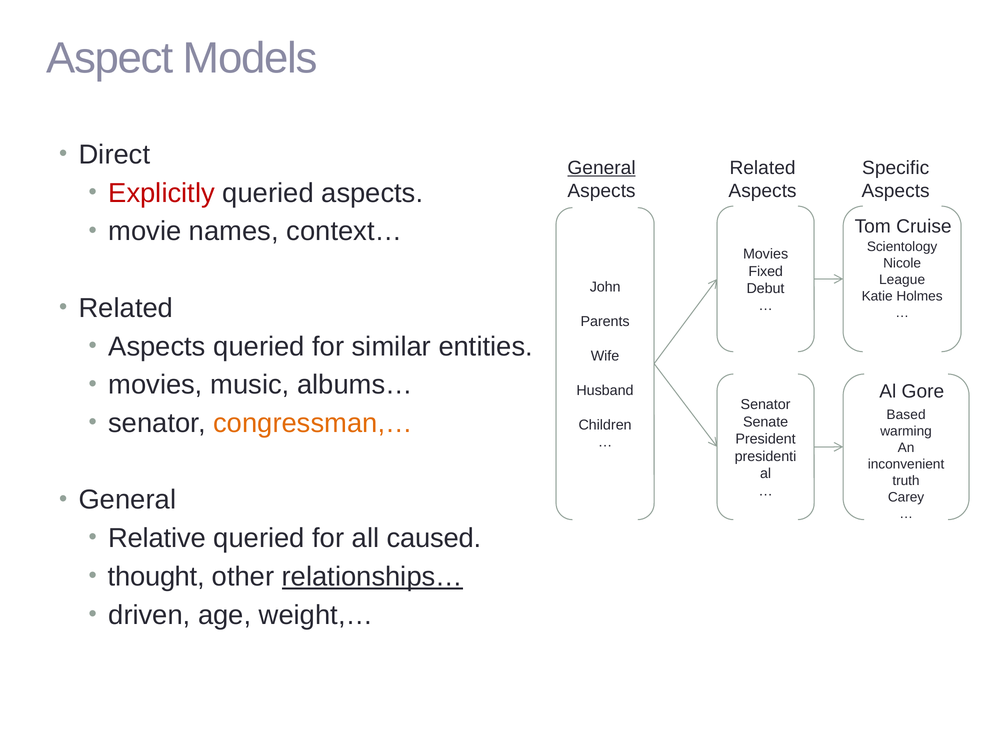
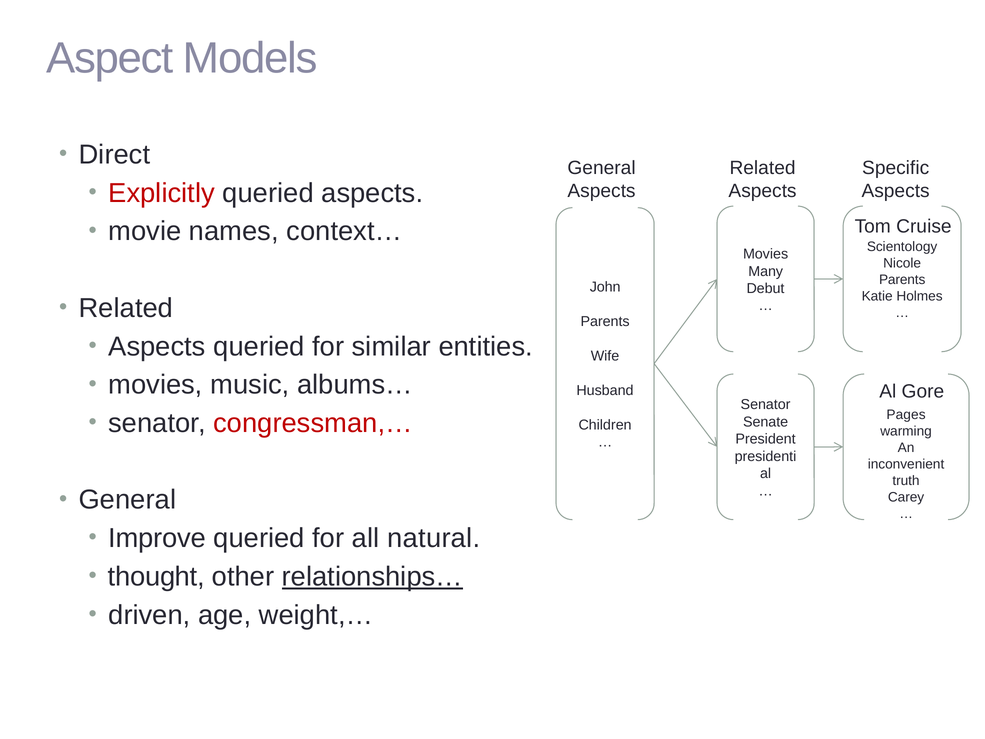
General at (602, 168) underline: present -> none
Fixed: Fixed -> Many
League at (902, 280): League -> Parents
Based: Based -> Pages
congressman,… colour: orange -> red
Relative: Relative -> Improve
caused: caused -> natural
